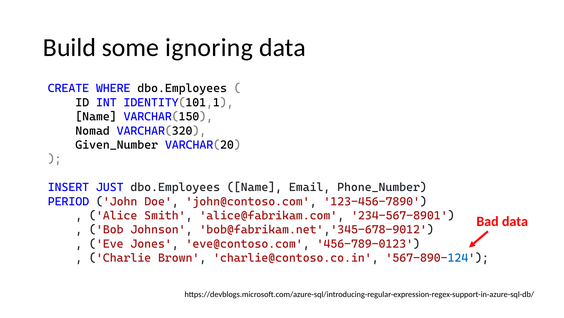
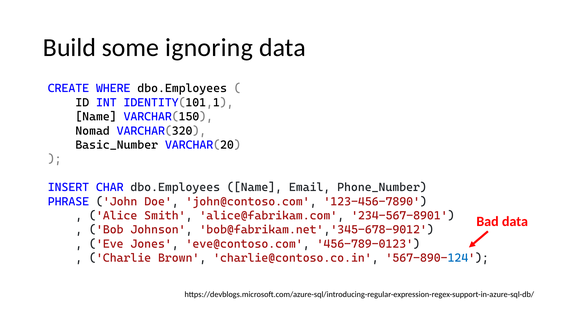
Given_Number: Given_Number -> Basic_Number
JUST: JUST -> CHAR
PERIOD: PERIOD -> PHRASE
